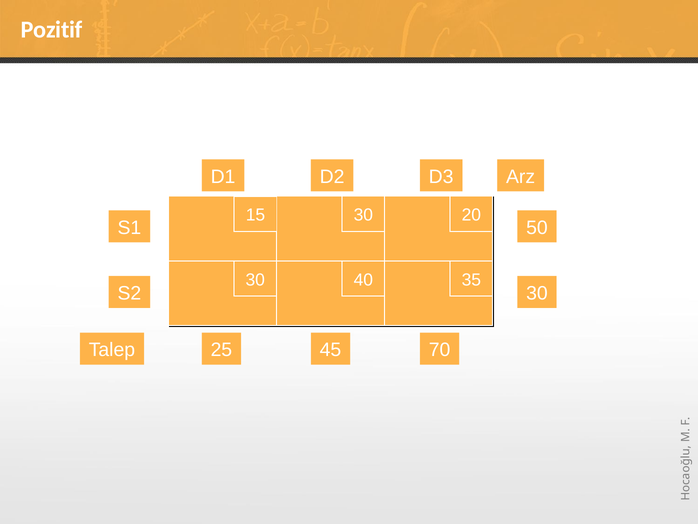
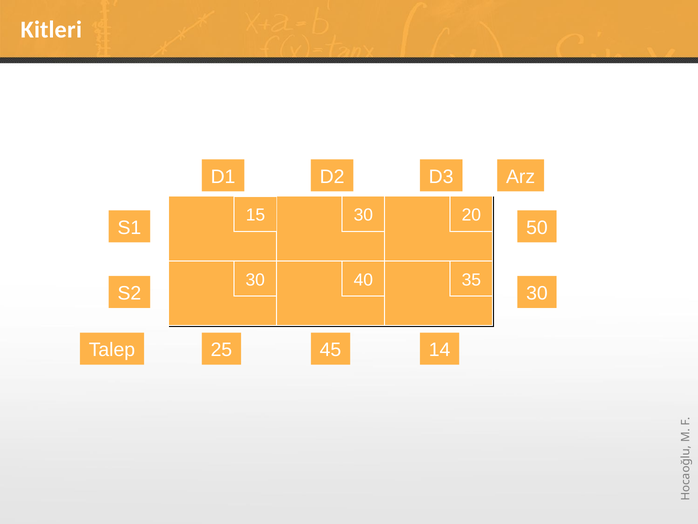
Pozitif: Pozitif -> Kitleri
70: 70 -> 14
